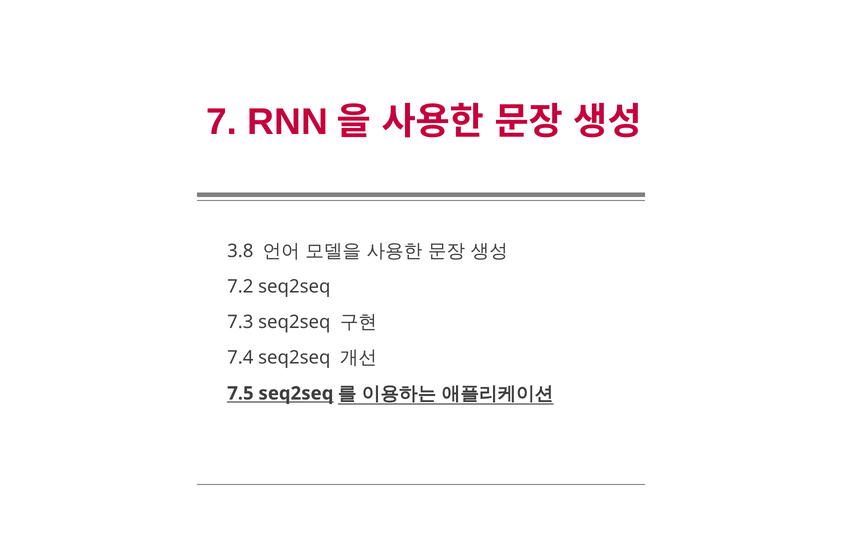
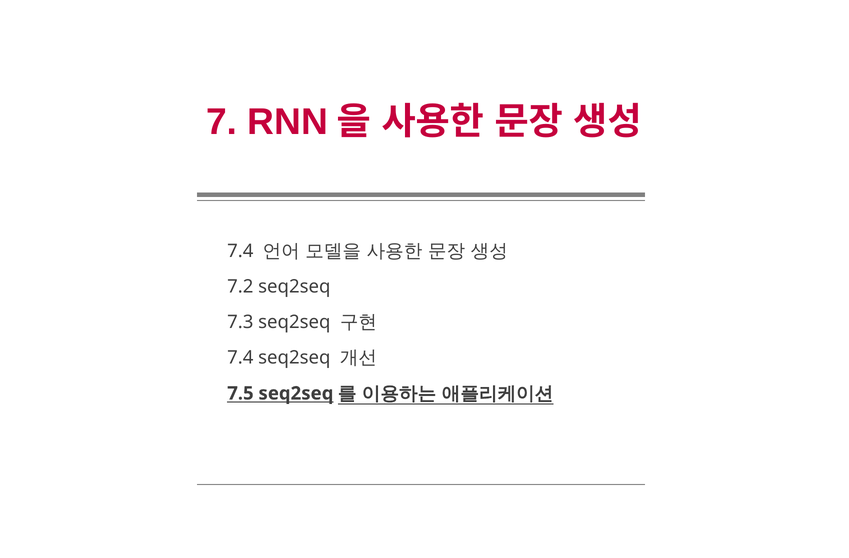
3.8 at (240, 251): 3.8 -> 7.4
